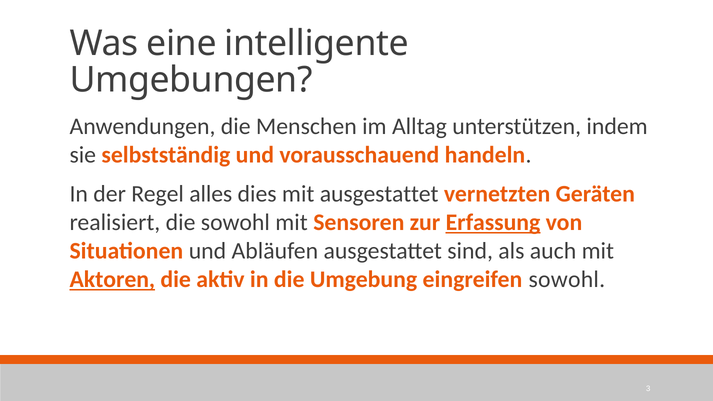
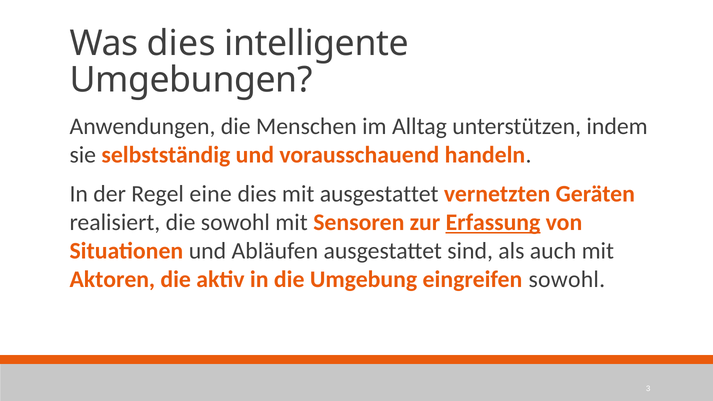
Was eine: eine -> dies
alles: alles -> eine
Aktoren underline: present -> none
